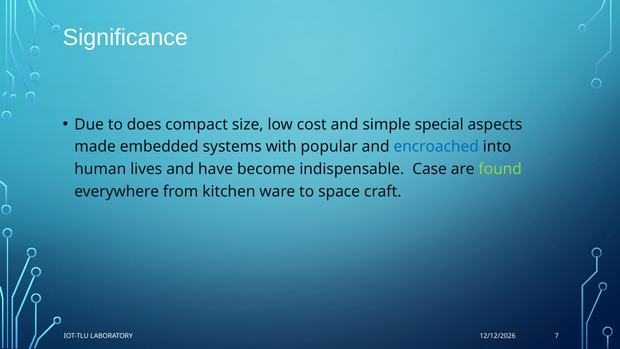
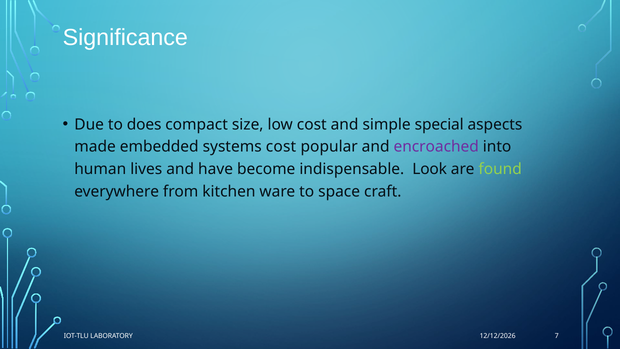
systems with: with -> cost
encroached colour: blue -> purple
Case: Case -> Look
